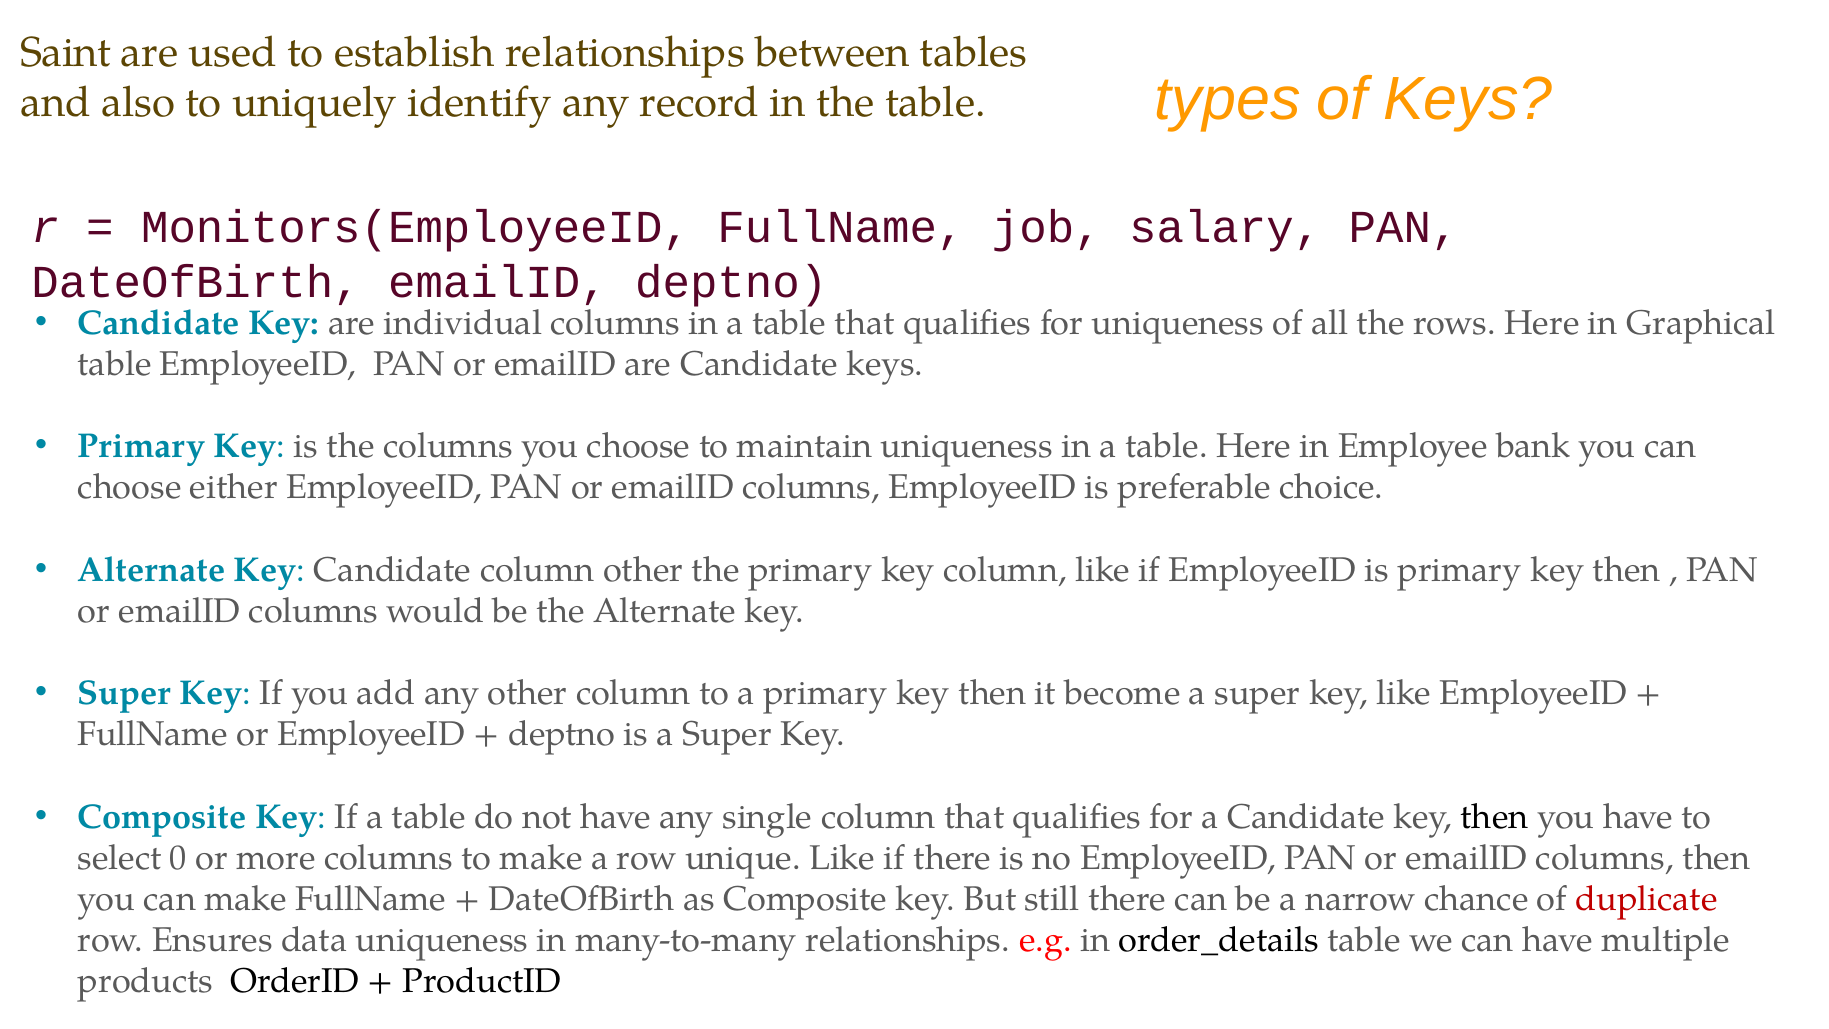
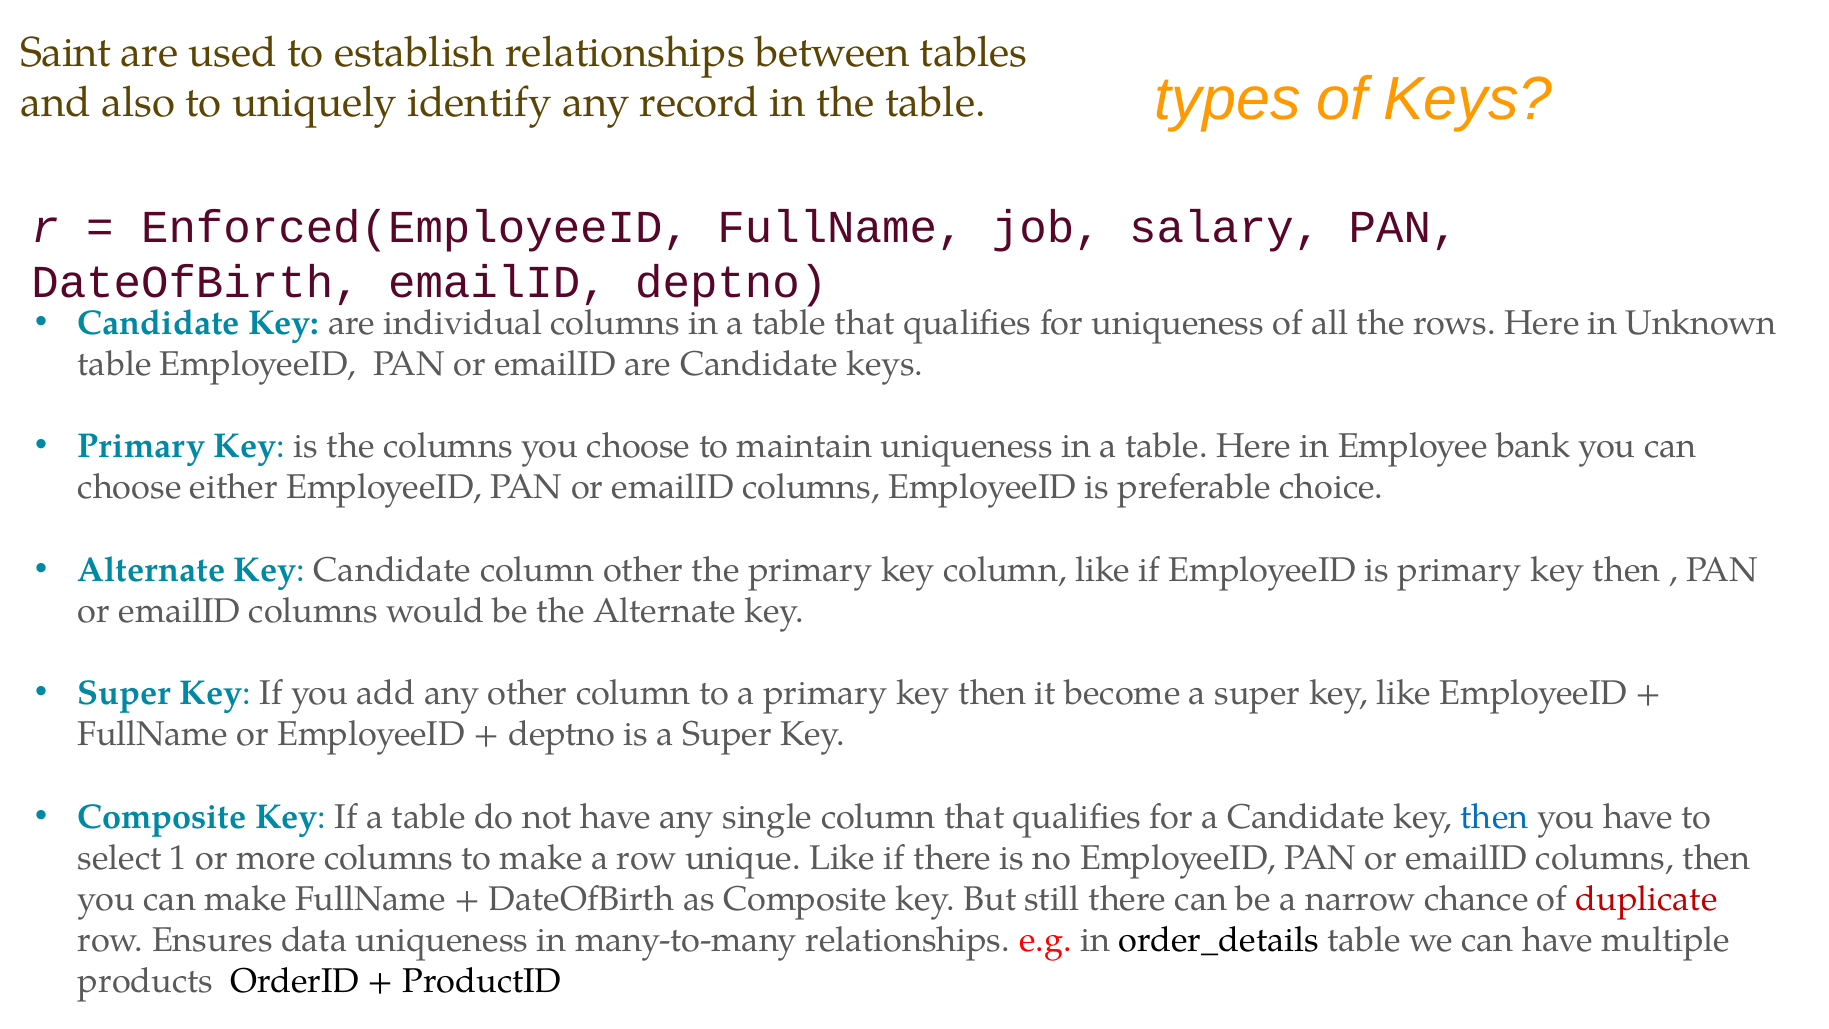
Monitors(EmployeeID: Monitors(EmployeeID -> Enforced(EmployeeID
Graphical: Graphical -> Unknown
then at (1495, 817) colour: black -> blue
0: 0 -> 1
